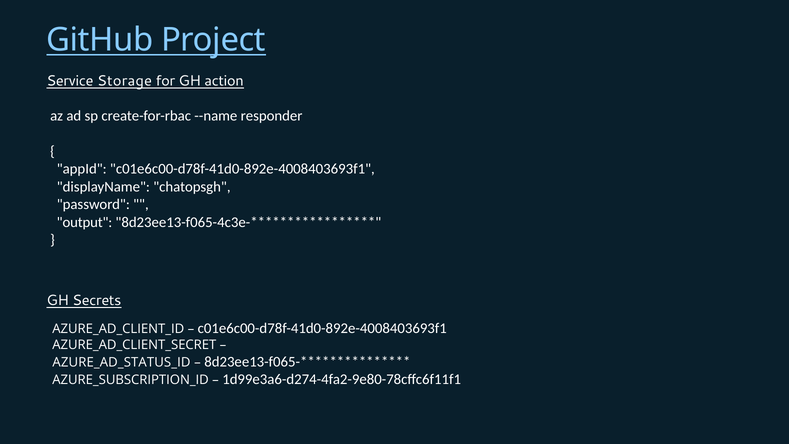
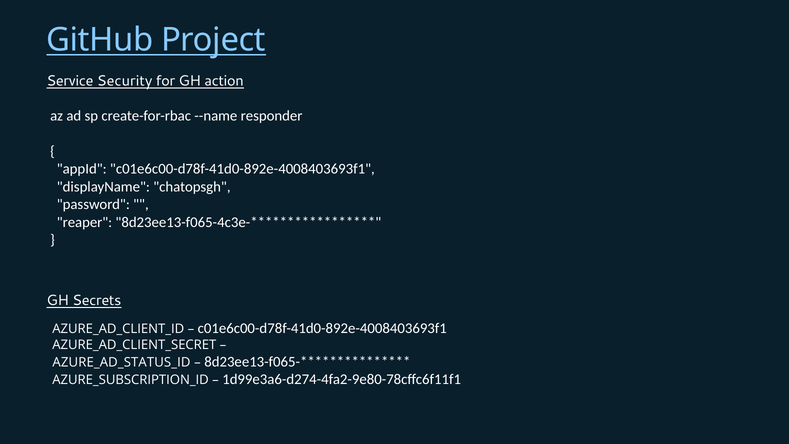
Storage: Storage -> Security
output: output -> reaper
